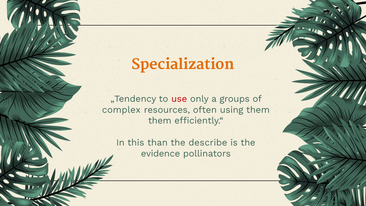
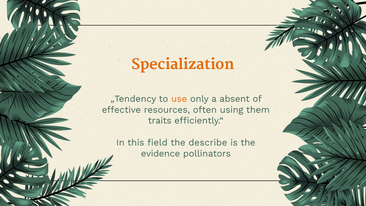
use colour: red -> orange
groups: groups -> absent
complex: complex -> effective
them at (160, 121): them -> traits
than: than -> field
